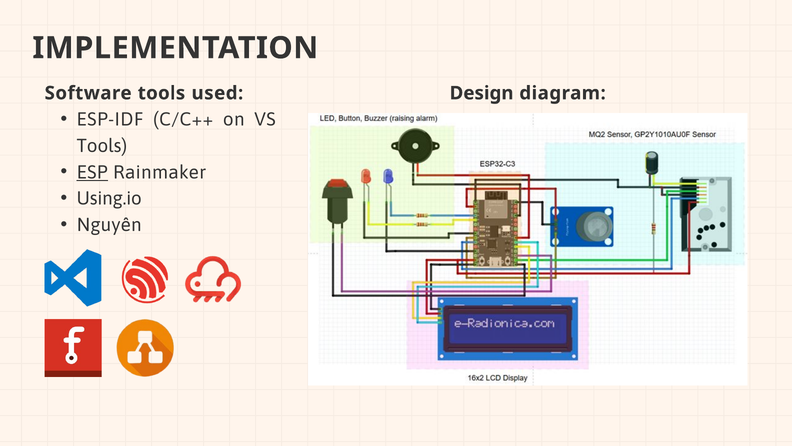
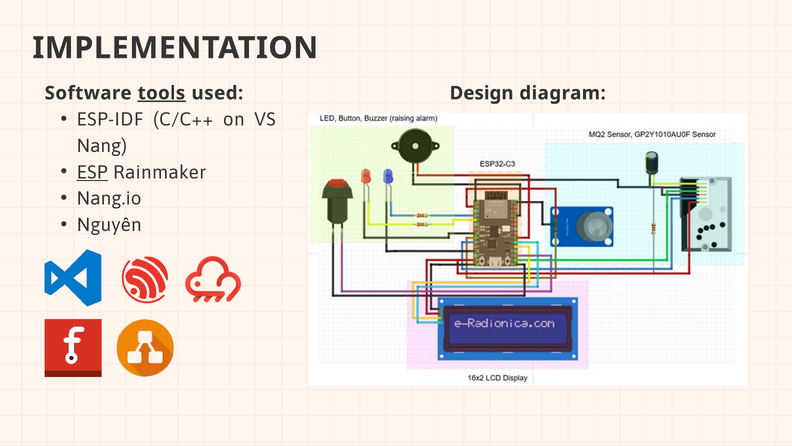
tools at (161, 93) underline: none -> present
Tools at (102, 146): Tools -> Nang
Using.io: Using.io -> Nang.io
